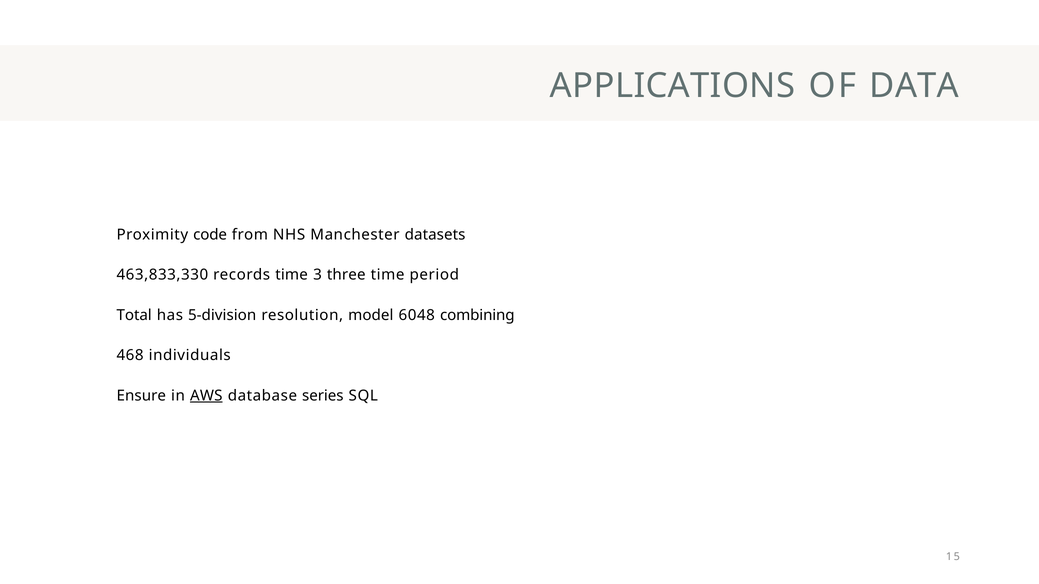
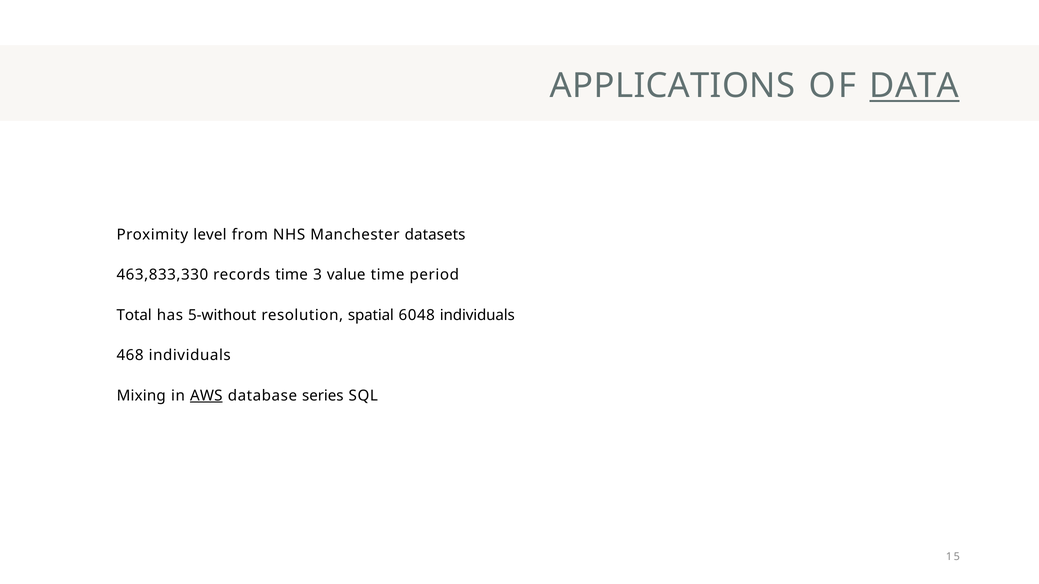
DATA underline: none -> present
code: code -> level
three: three -> value
5-division: 5-division -> 5-without
model: model -> spatial
6048 combining: combining -> individuals
Ensure: Ensure -> Mixing
